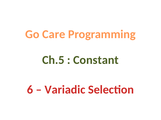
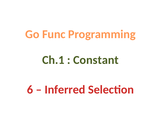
Care: Care -> Func
Ch.5: Ch.5 -> Ch.1
Variadic: Variadic -> Inferred
